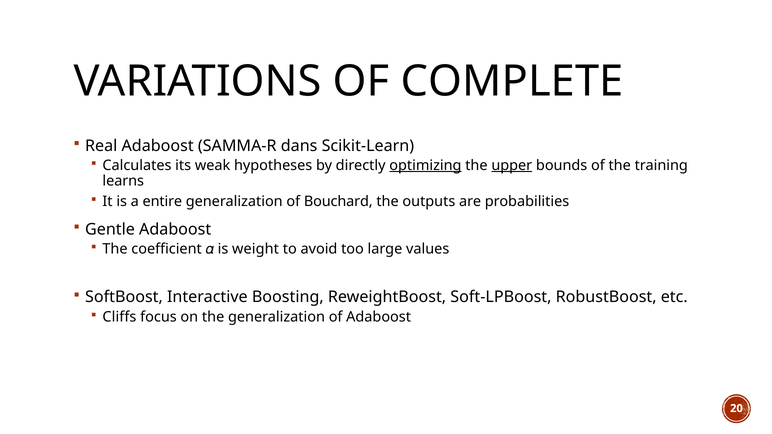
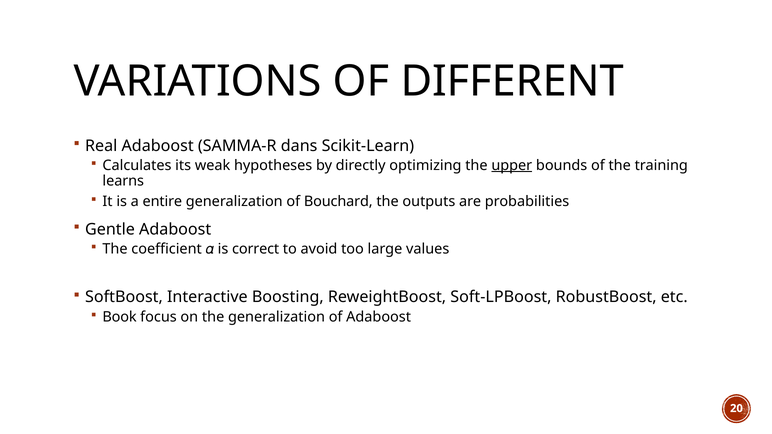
COMPLETE: COMPLETE -> DIFFERENT
optimizing underline: present -> none
weight: weight -> correct
Cliffs: Cliffs -> Book
